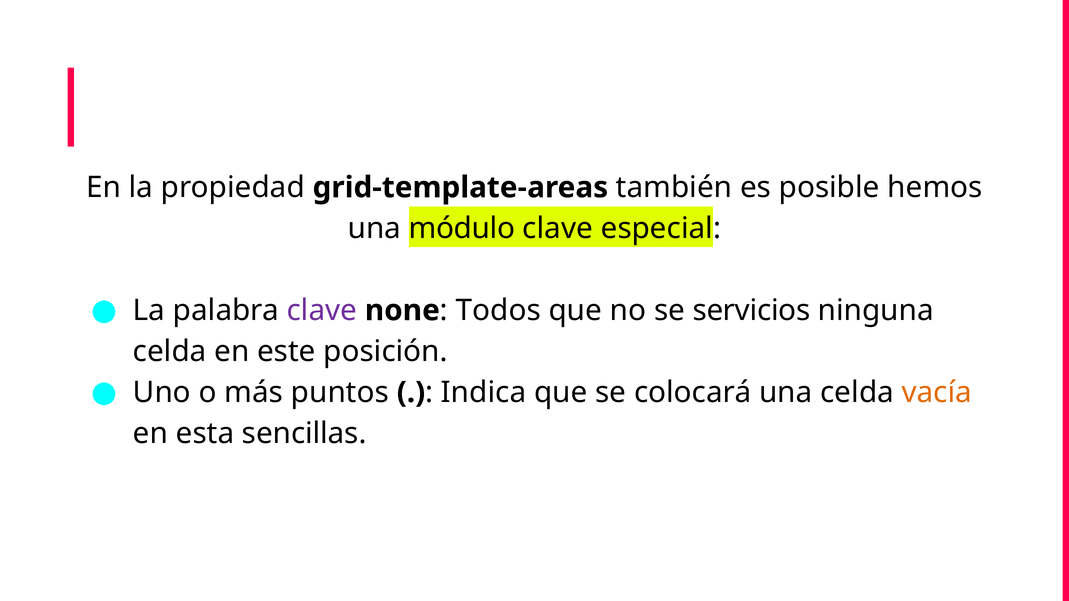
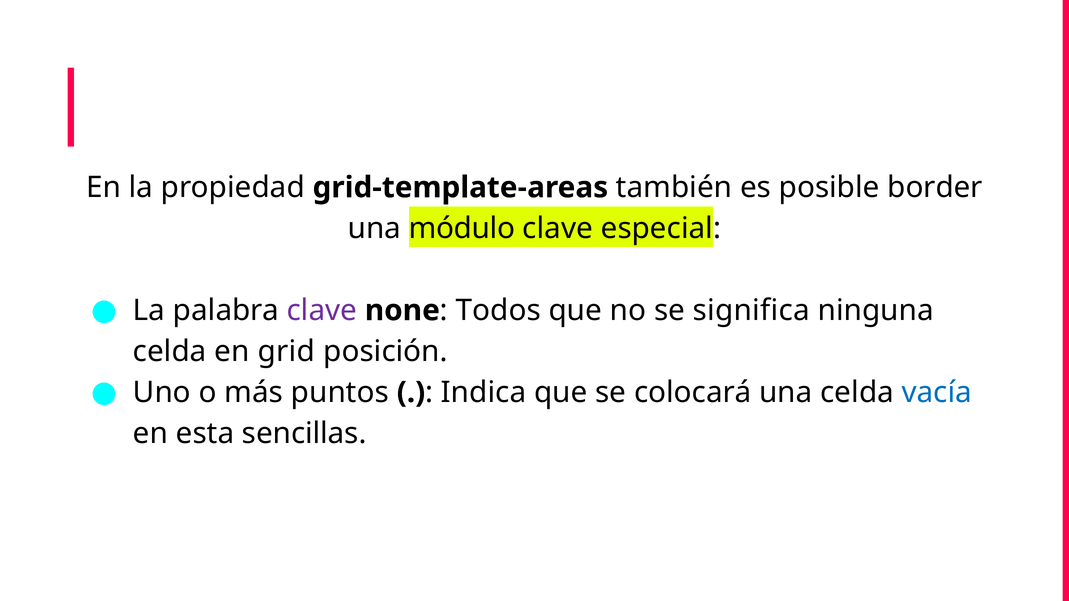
hemos: hemos -> border
servicios: servicios -> significa
este: este -> grid
vacía colour: orange -> blue
